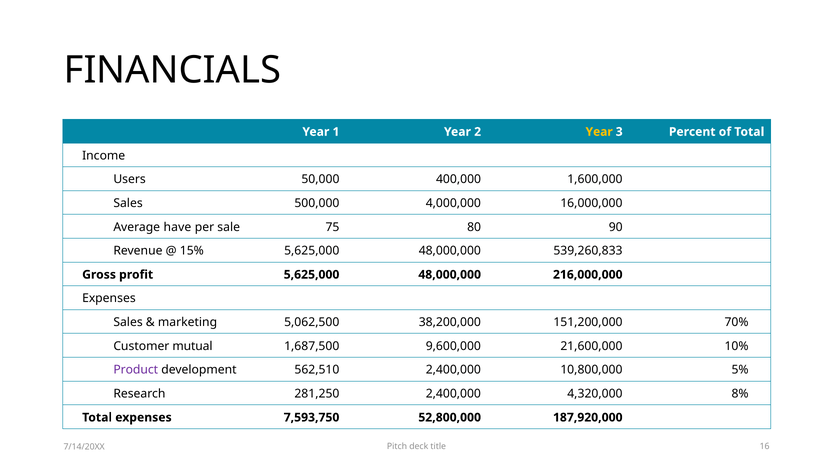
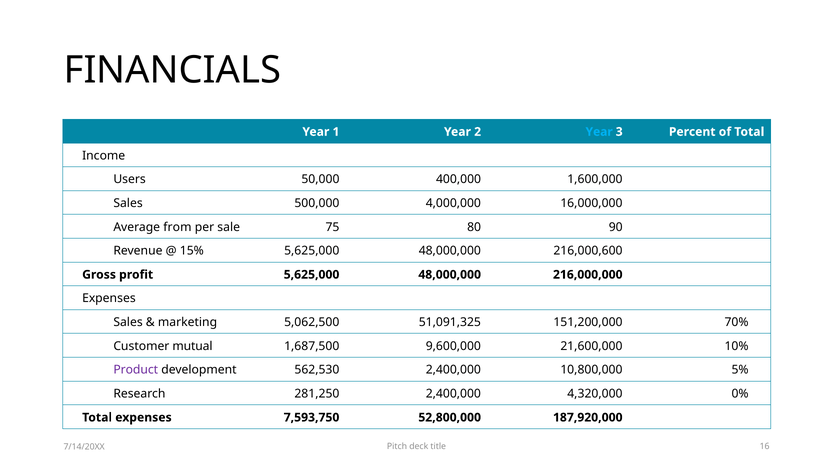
Year at (599, 132) colour: yellow -> light blue
have: have -> from
539,260,833: 539,260,833 -> 216,000,600
38,200,000: 38,200,000 -> 51,091,325
562,510: 562,510 -> 562,530
8%: 8% -> 0%
